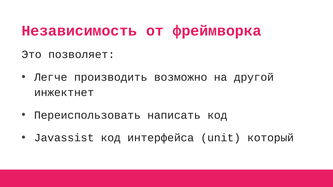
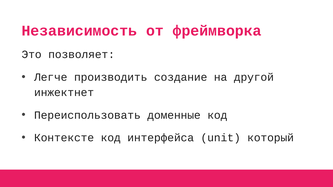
возможно: возможно -> создание
написать: написать -> доменные
Javassist: Javassist -> Контексте
